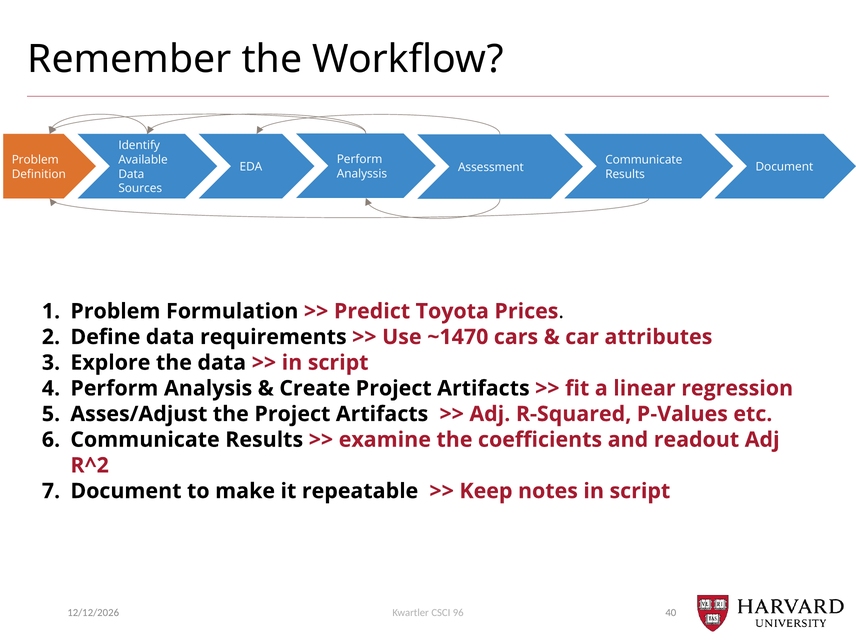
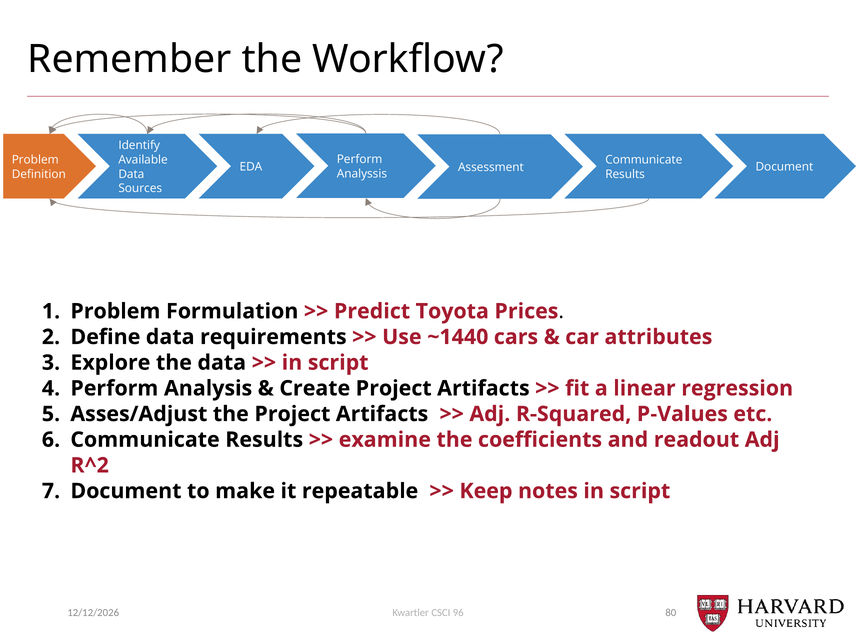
~1470: ~1470 -> ~1440
40: 40 -> 80
